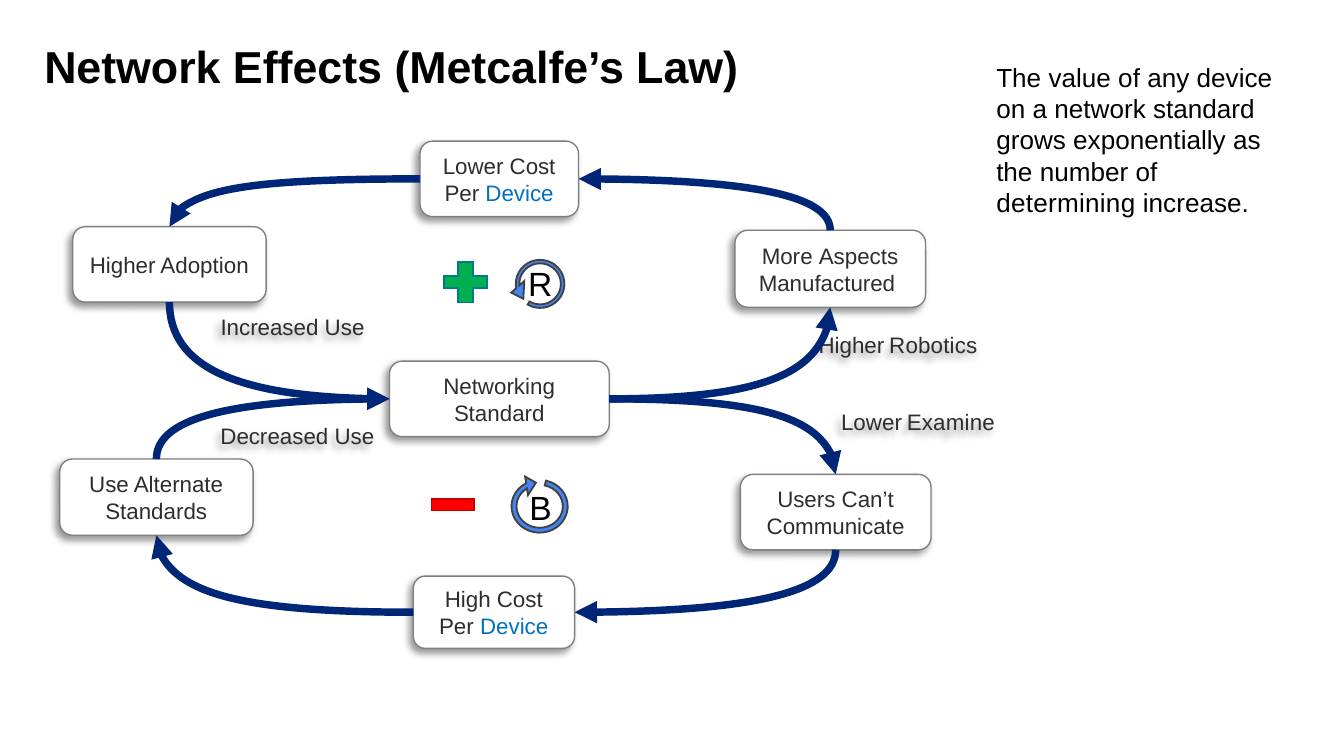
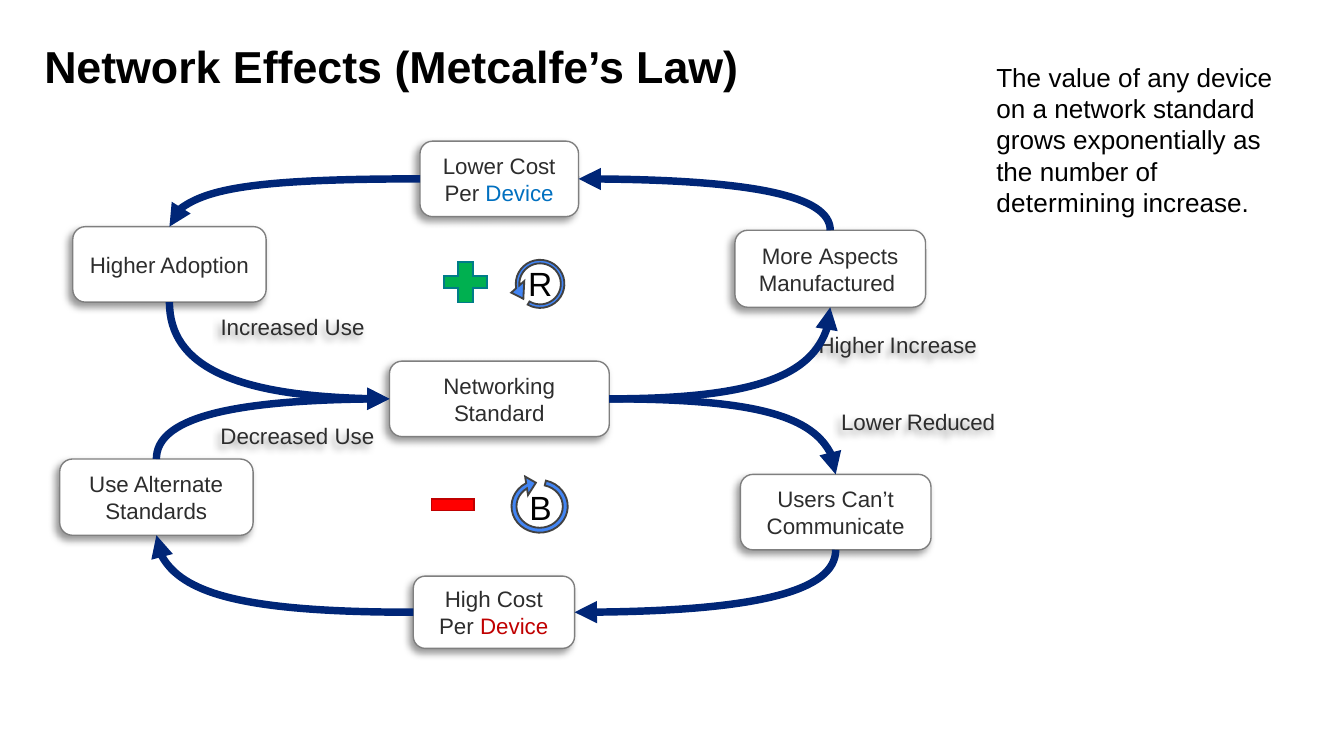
Robotics at (933, 346): Robotics -> Increase
Examine: Examine -> Reduced
Device at (514, 627) colour: blue -> red
